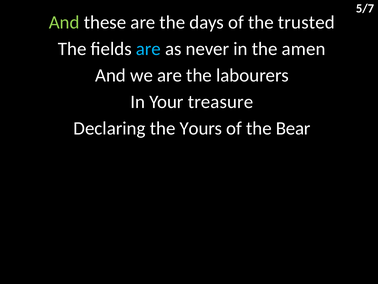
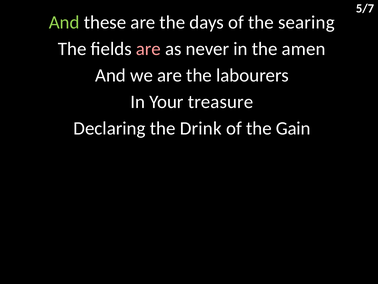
trusted: trusted -> searing
are at (148, 49) colour: light blue -> pink
Yours: Yours -> Drink
Bear: Bear -> Gain
